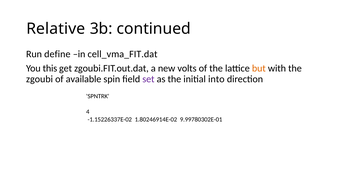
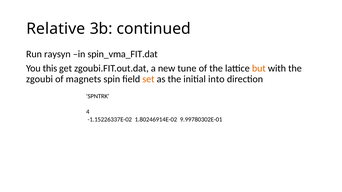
define: define -> raysyn
cell_vma_FIT.dat: cell_vma_FIT.dat -> spin_vma_FIT.dat
volts: volts -> tune
available: available -> magnets
set colour: purple -> orange
